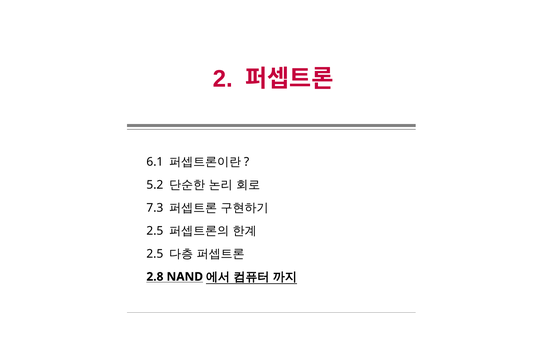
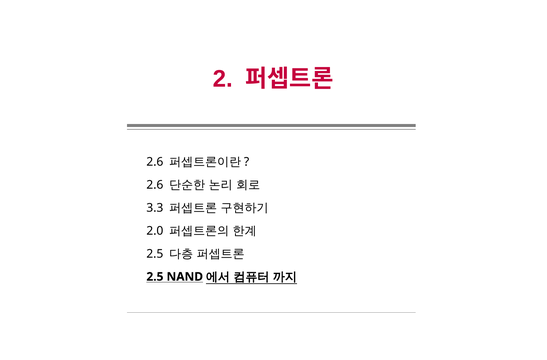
6.1 at (155, 162): 6.1 -> 2.6
5.2 at (155, 185): 5.2 -> 2.6
7.3: 7.3 -> 3.3
2.5 at (155, 230): 2.5 -> 2.0
2.8 at (155, 276): 2.8 -> 2.5
